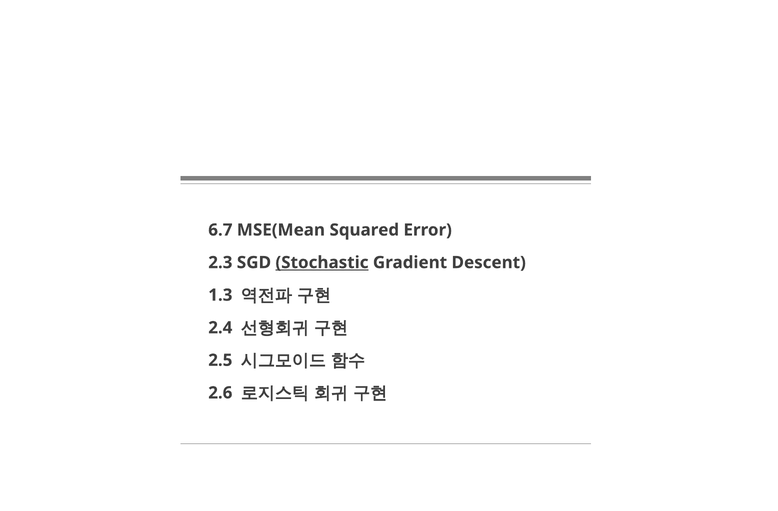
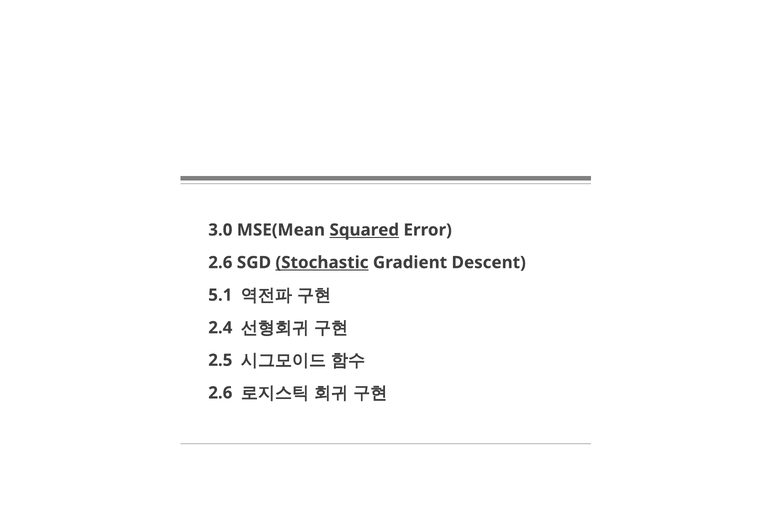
6.7: 6.7 -> 3.0
Squared underline: none -> present
2.3 at (220, 263): 2.3 -> 2.6
1.3: 1.3 -> 5.1
